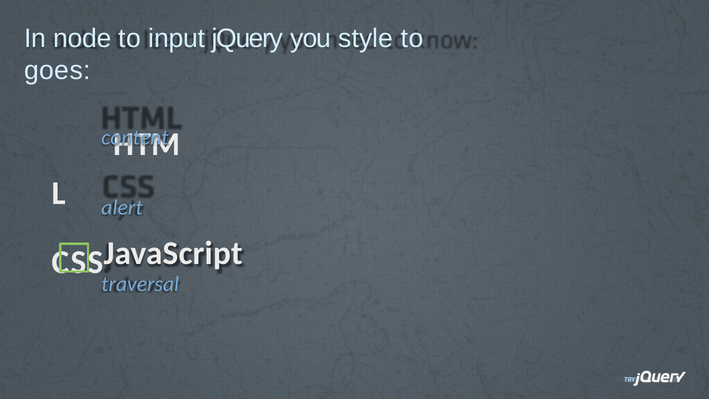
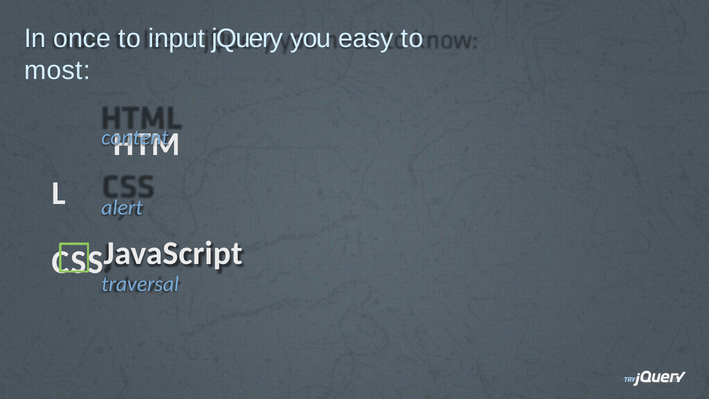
node: node -> once
style: style -> easy
goes: goes -> most
